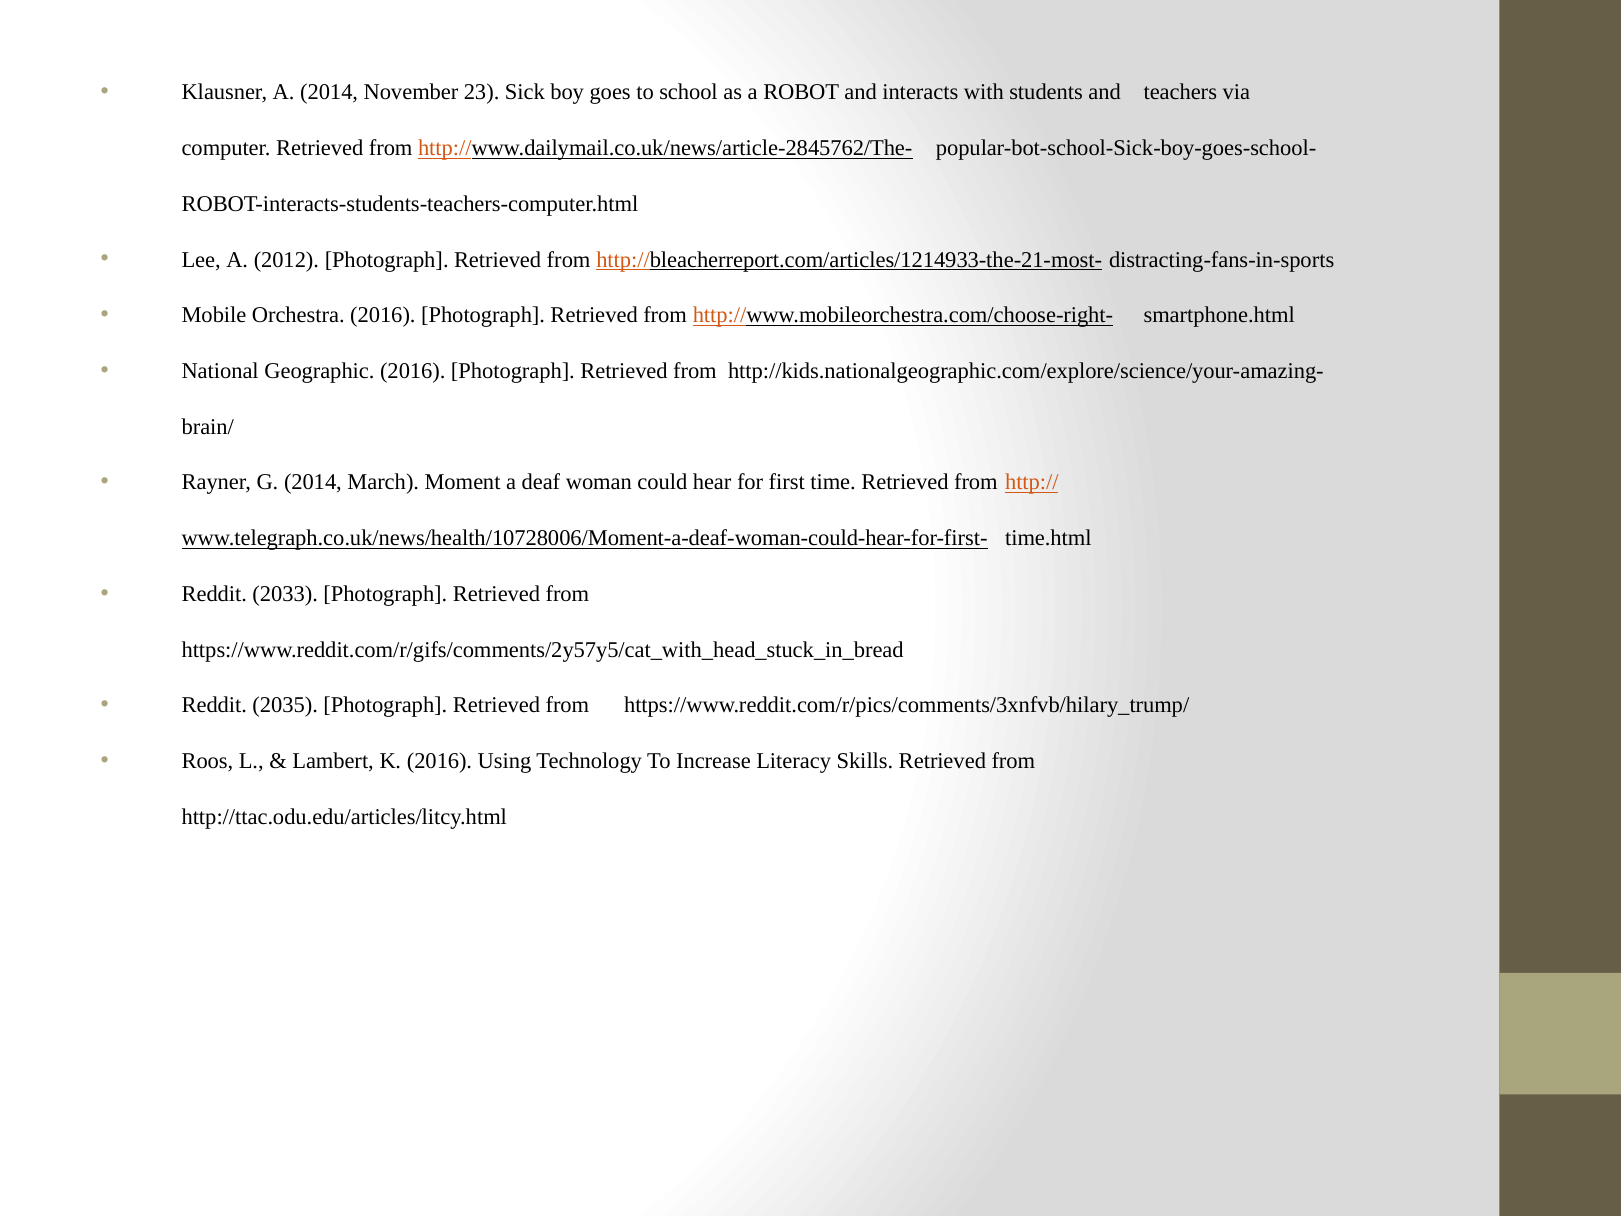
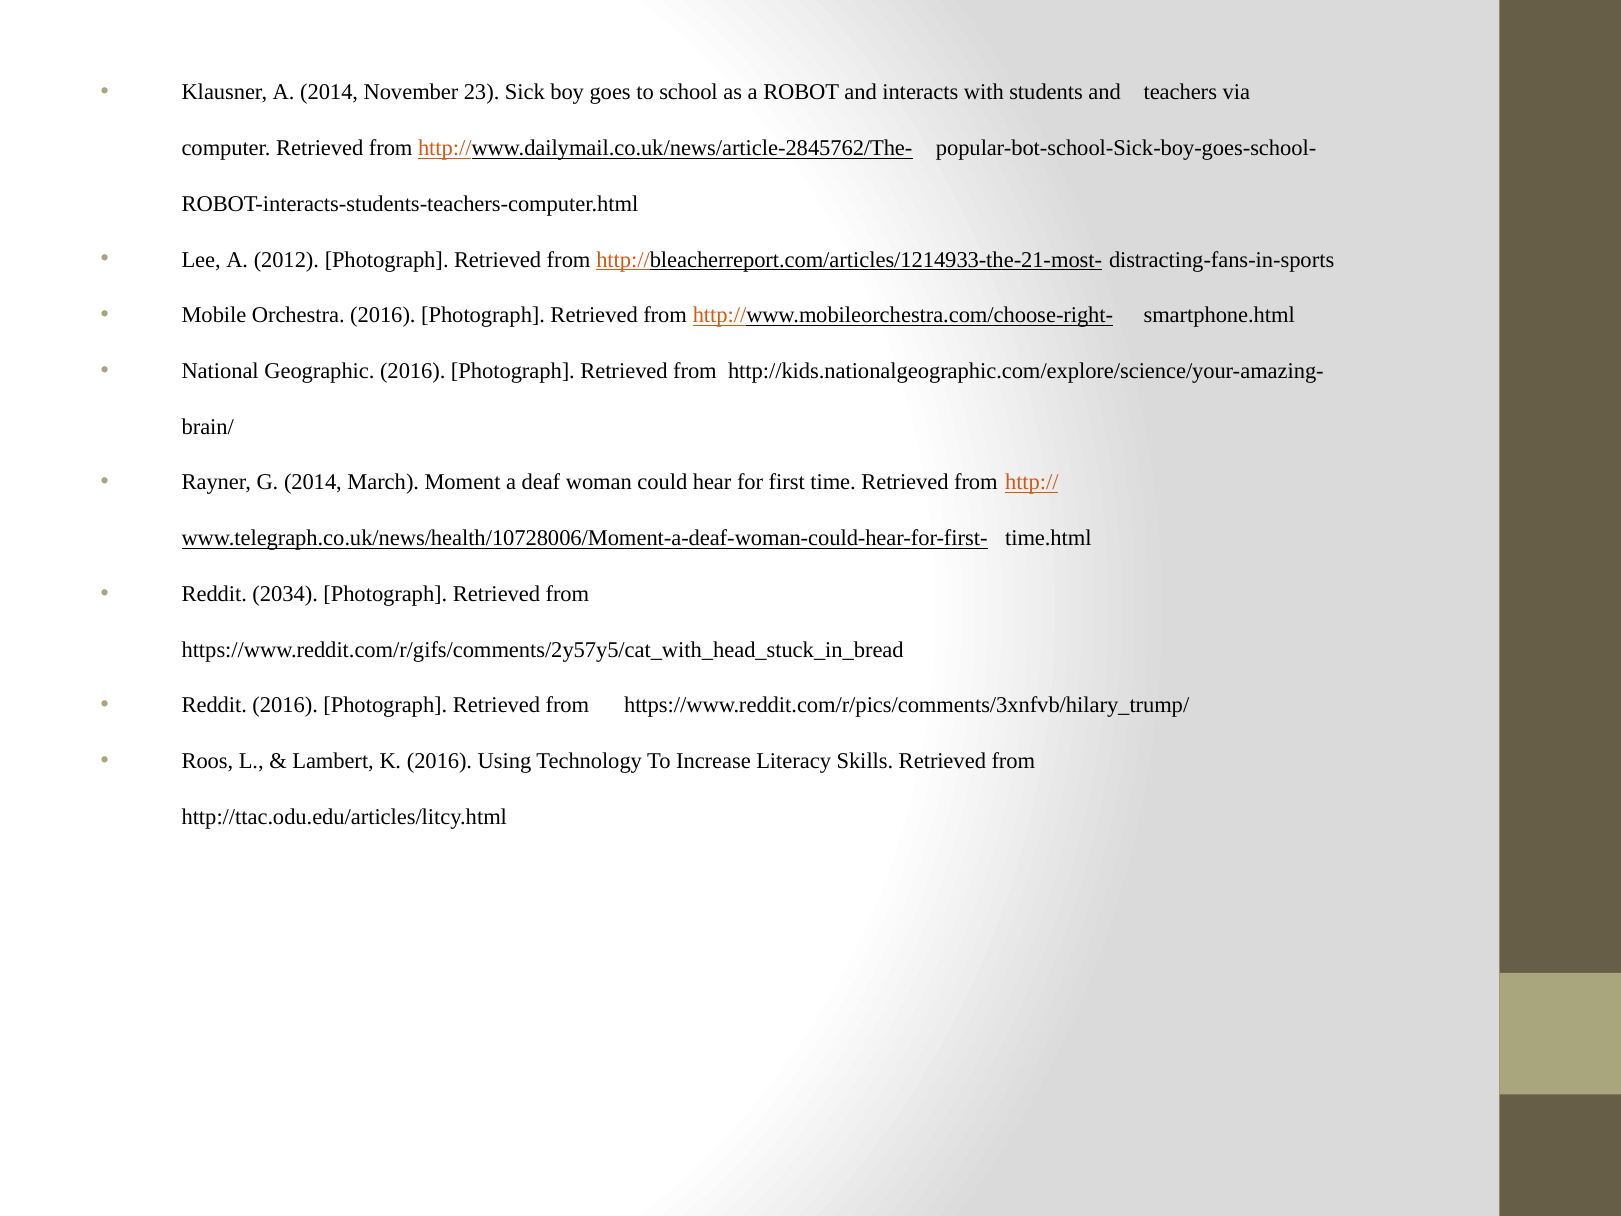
2033: 2033 -> 2034
Reddit 2035: 2035 -> 2016
